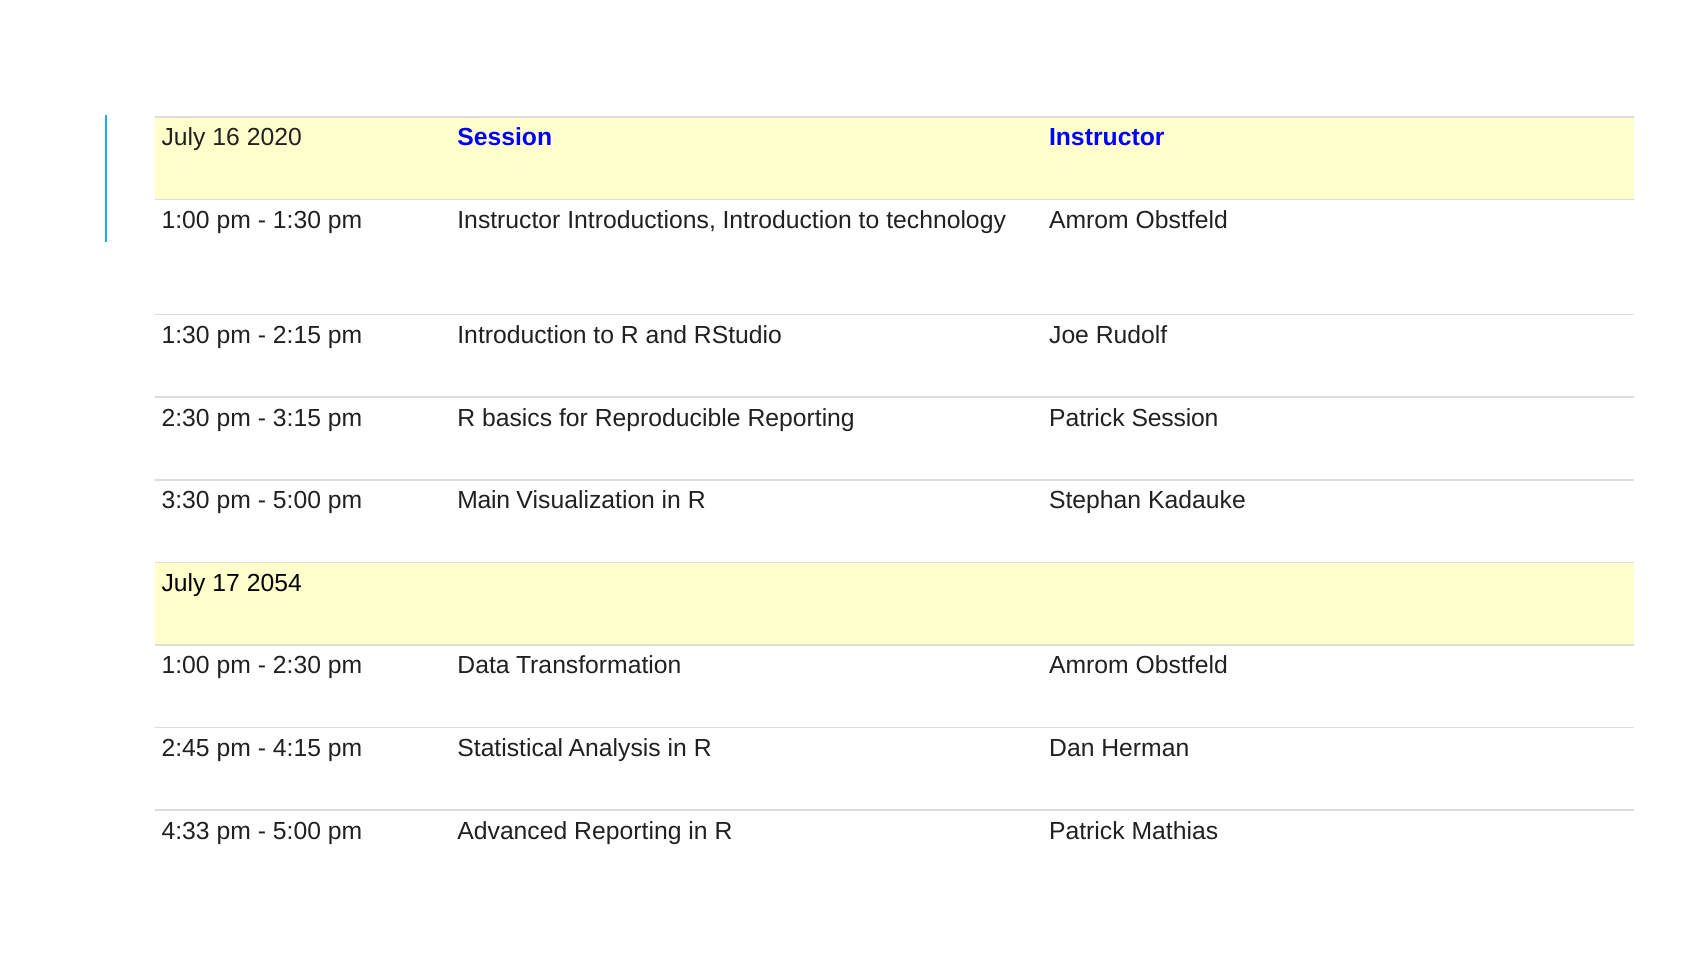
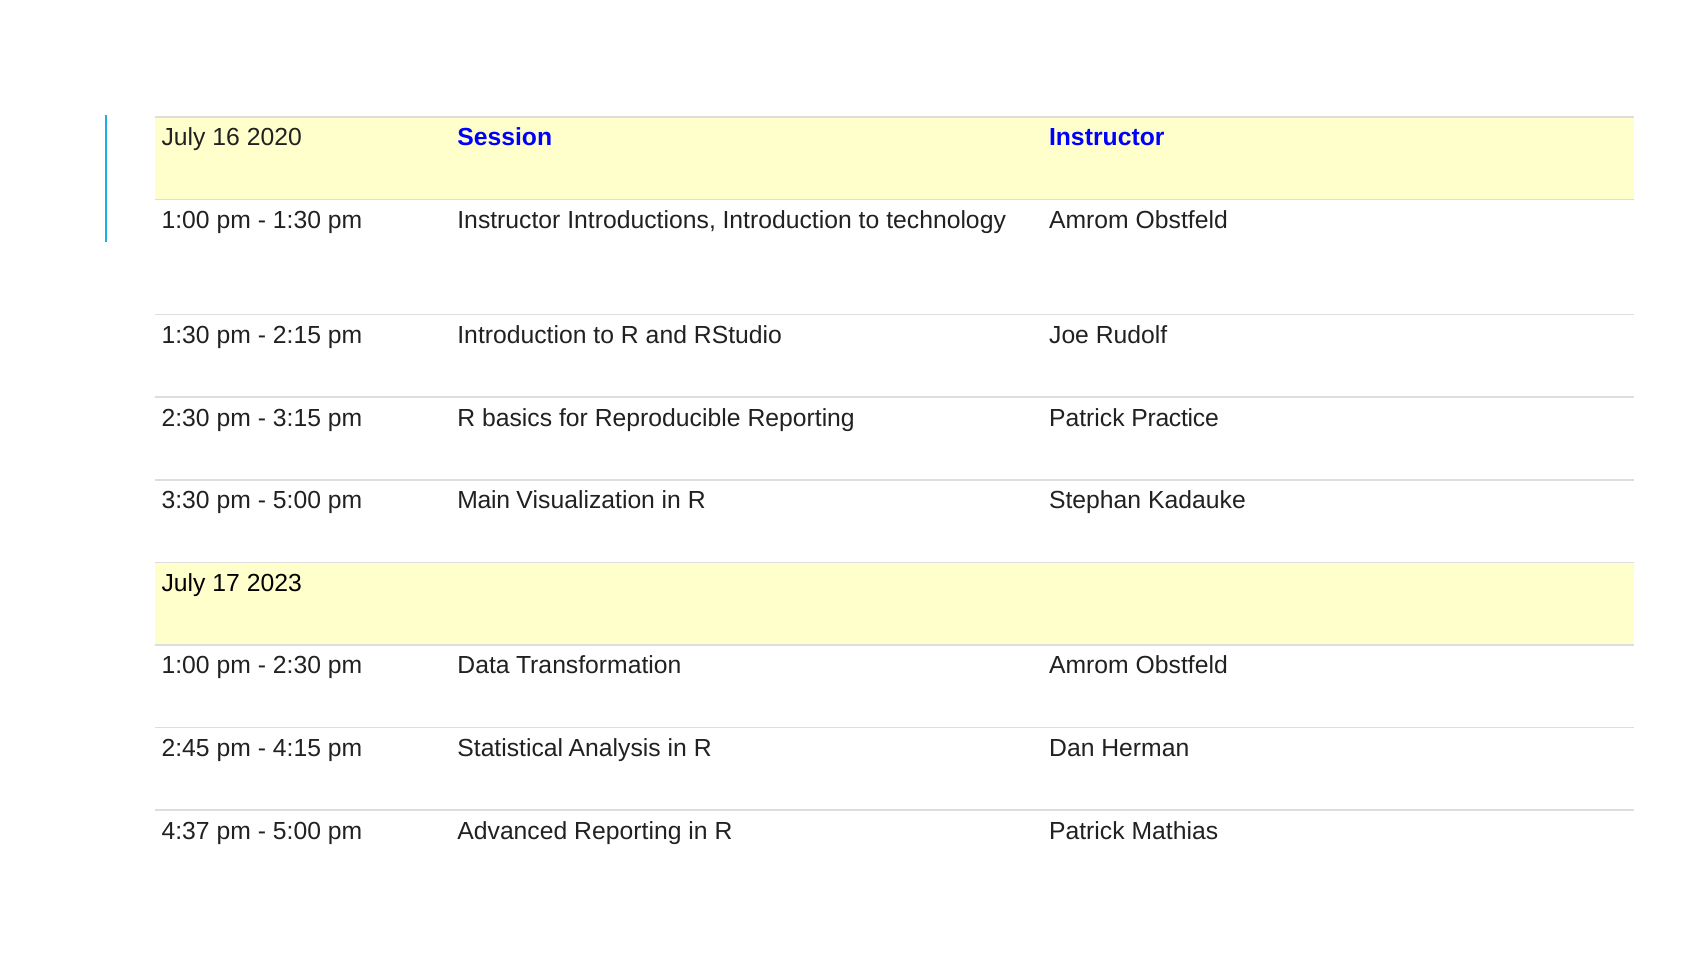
Patrick Session: Session -> Practice
2054: 2054 -> 2023
4:33: 4:33 -> 4:37
